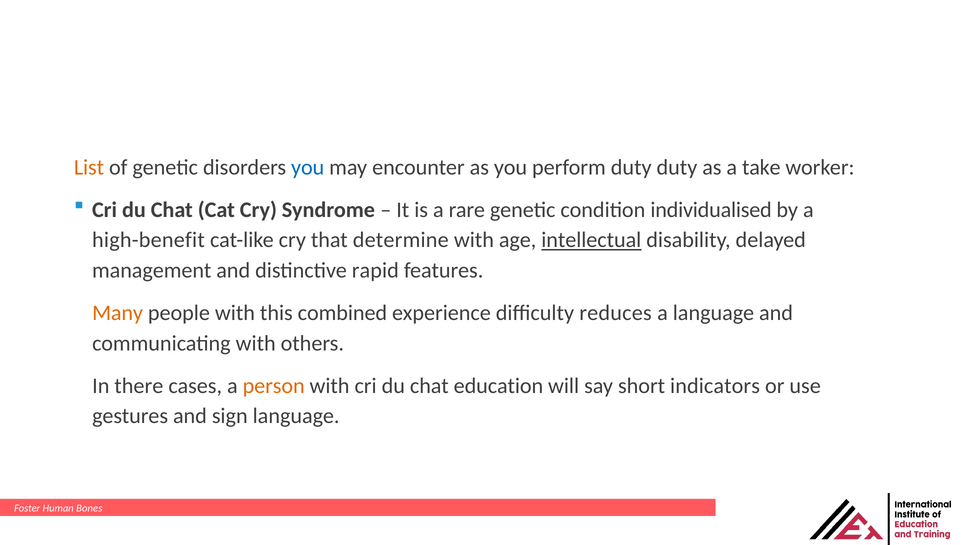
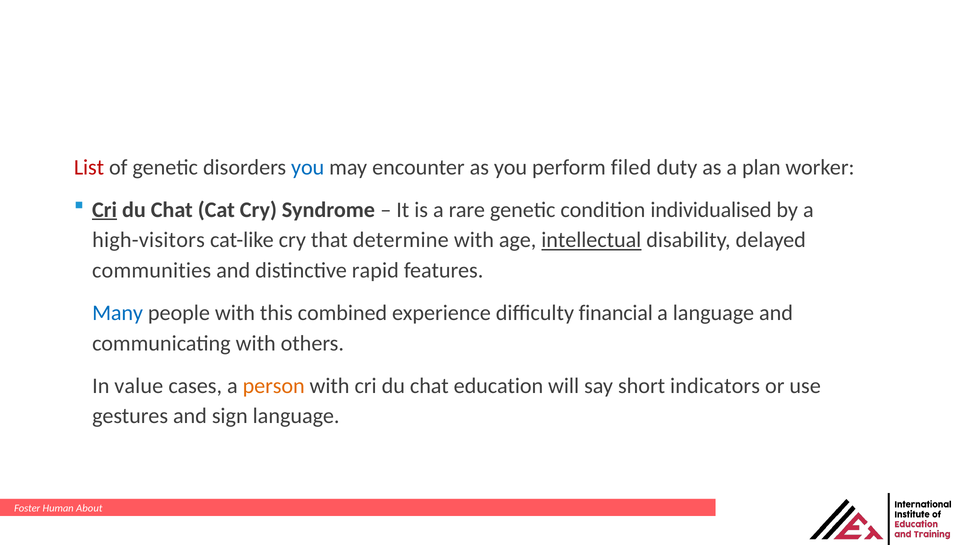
List colour: orange -> red
perform duty: duty -> filed
take: take -> plan
Cri at (105, 210) underline: none -> present
high-benefit: high-benefit -> high-visitors
management: management -> communities
Many colour: orange -> blue
reduces: reduces -> financial
there: there -> value
Bones: Bones -> About
